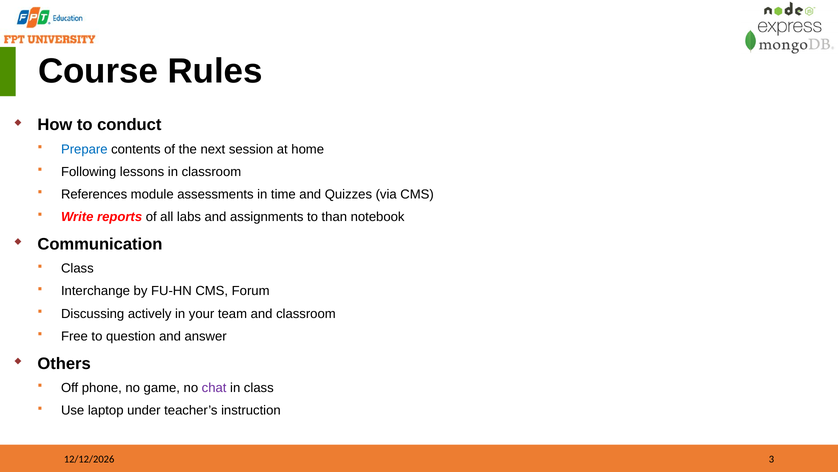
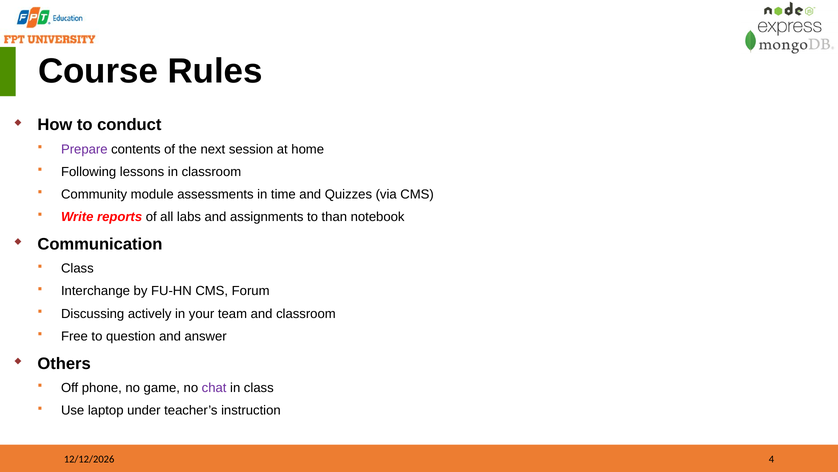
Prepare colour: blue -> purple
References: References -> Community
3: 3 -> 4
